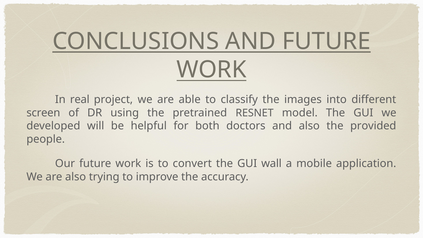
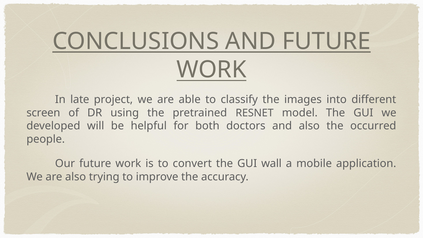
real: real -> late
provided: provided -> occurred
